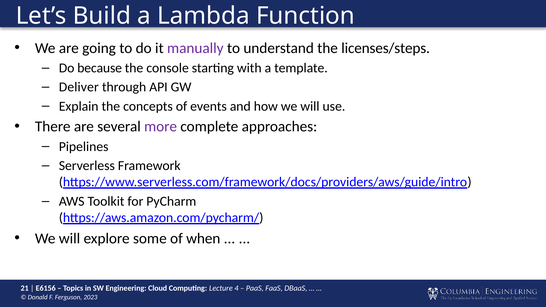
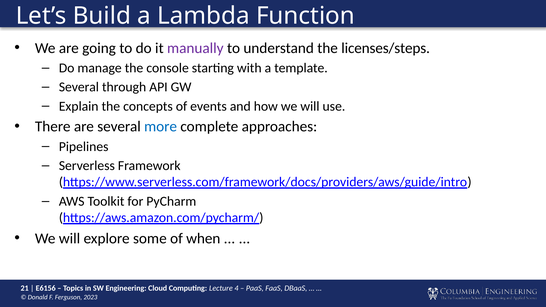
because: because -> manage
Deliver at (79, 87): Deliver -> Several
more colour: purple -> blue
